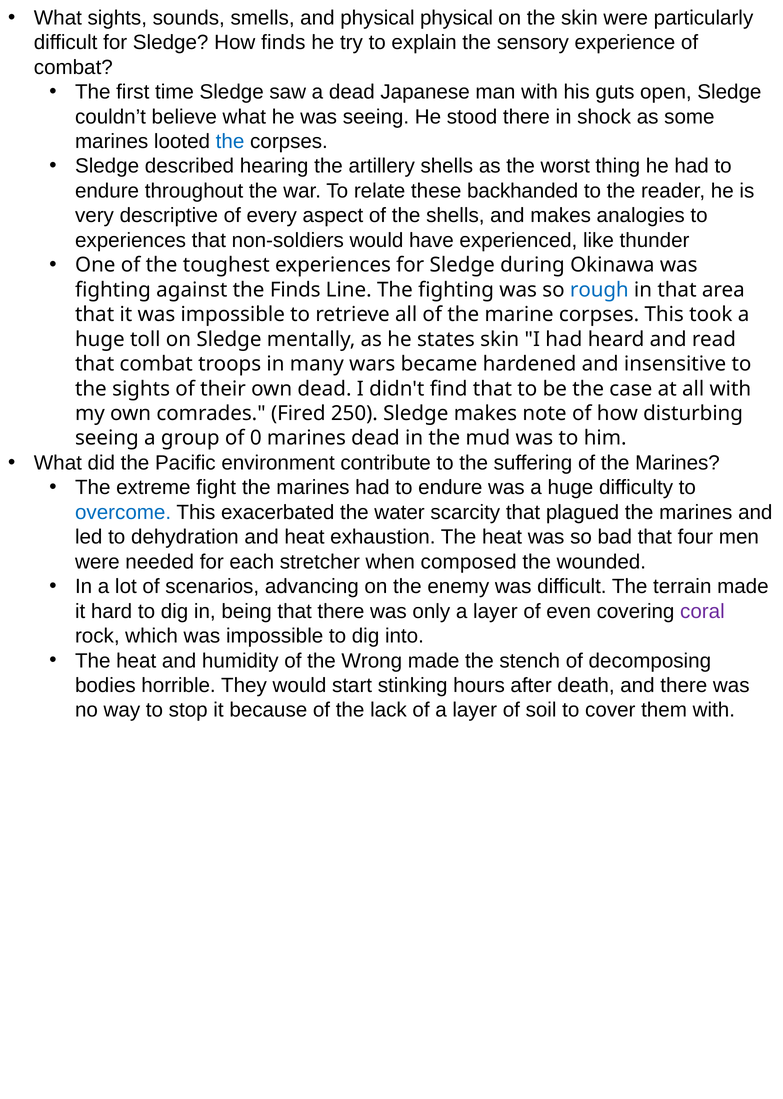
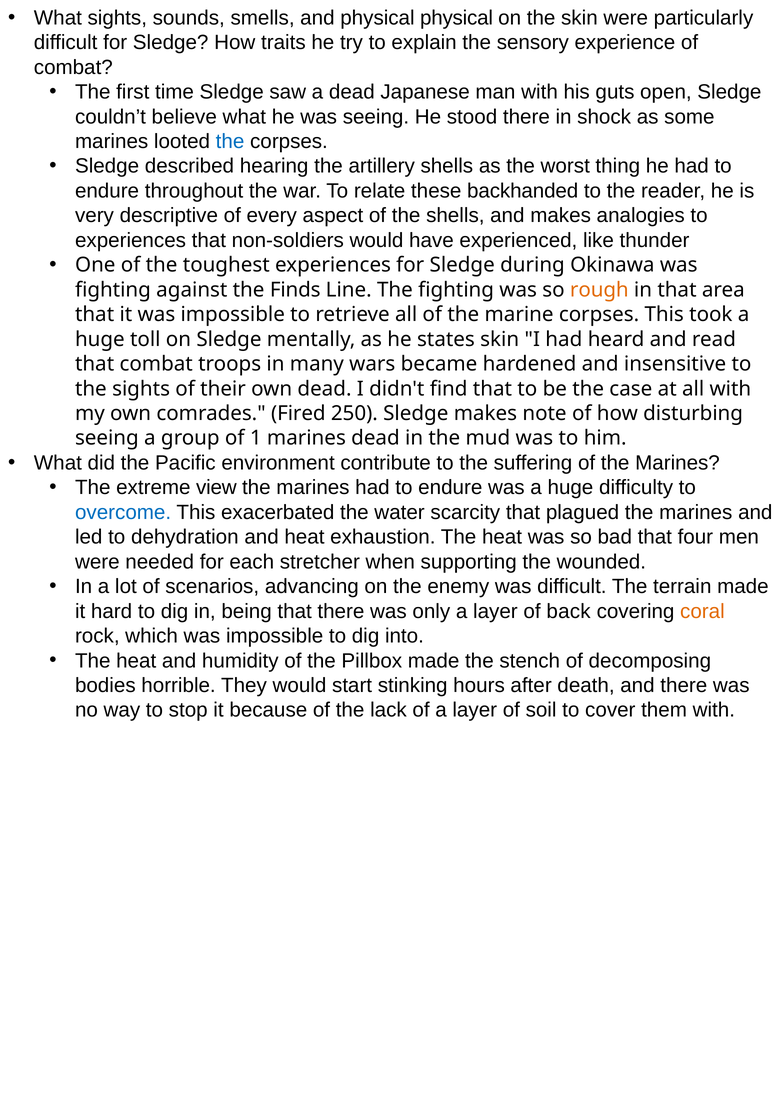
How finds: finds -> traits
rough colour: blue -> orange
0: 0 -> 1
fight: fight -> view
composed: composed -> supporting
even: even -> back
coral colour: purple -> orange
Wrong: Wrong -> Pillbox
